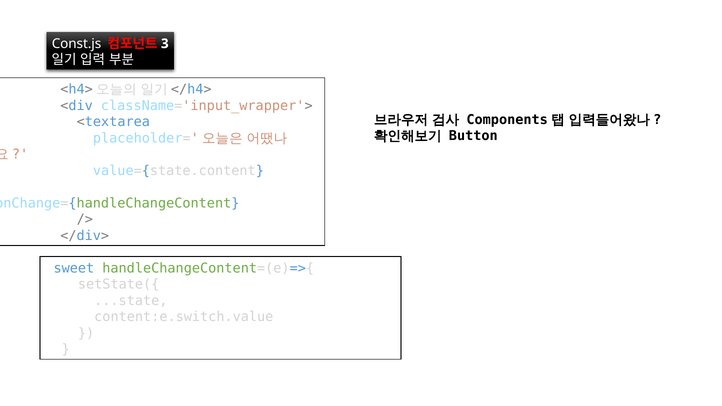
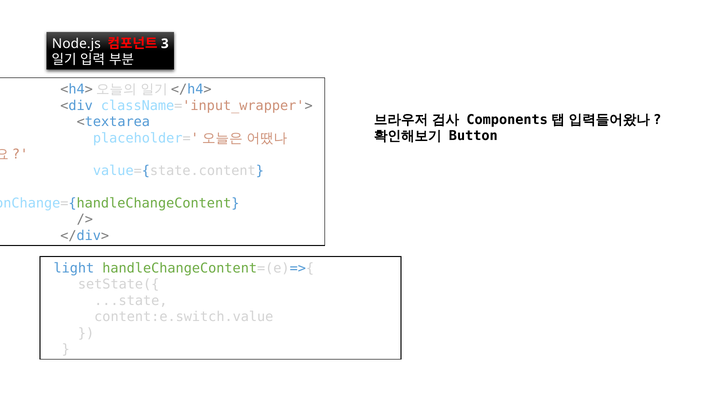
Const.js: Const.js -> Node.js
sweet: sweet -> light
